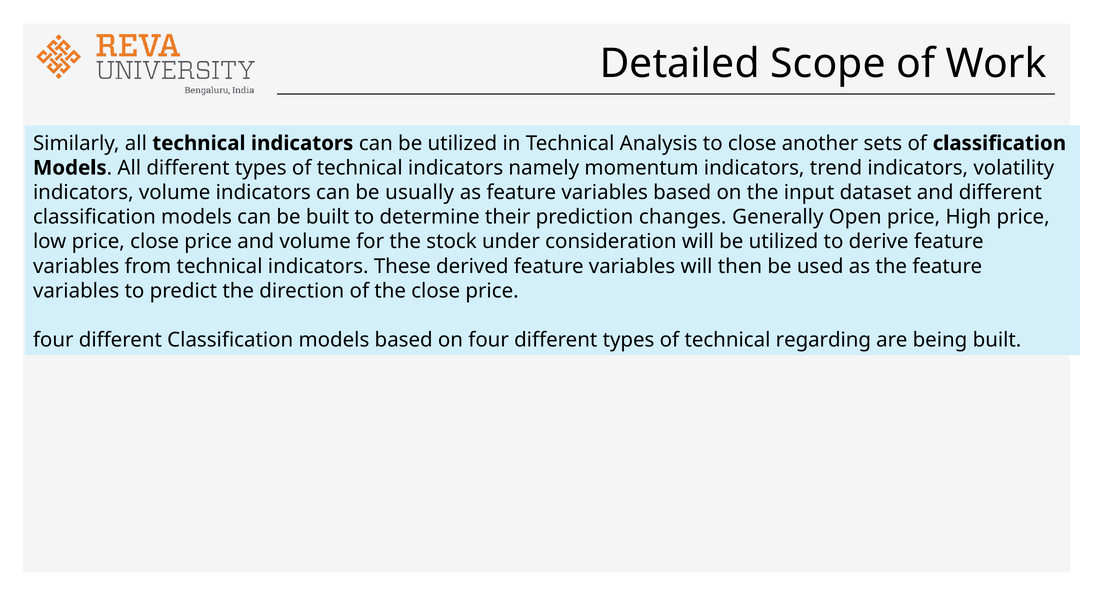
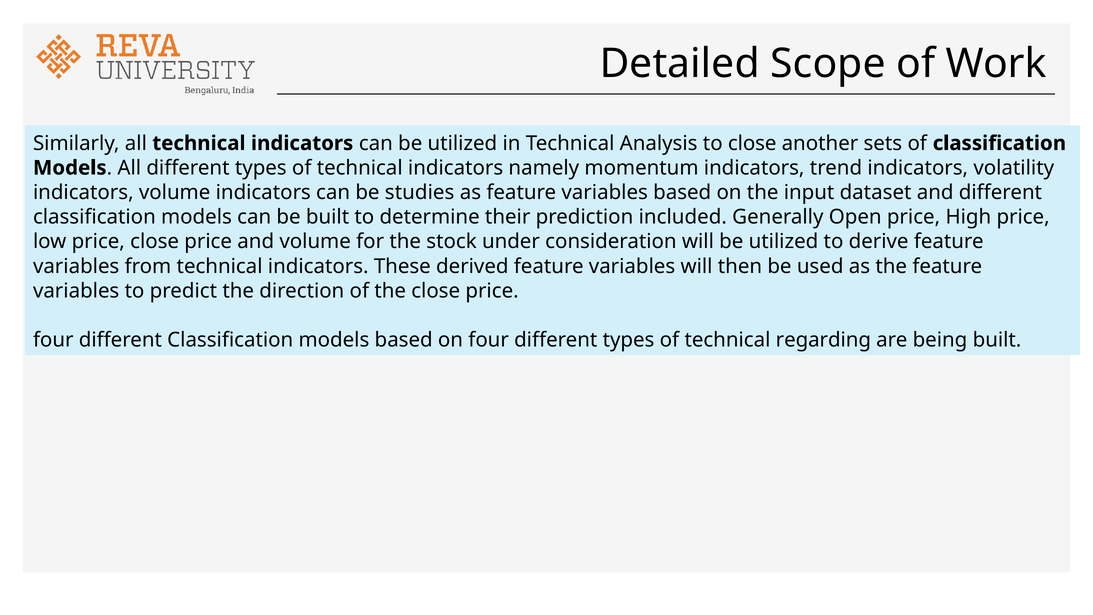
usually: usually -> studies
changes: changes -> included
